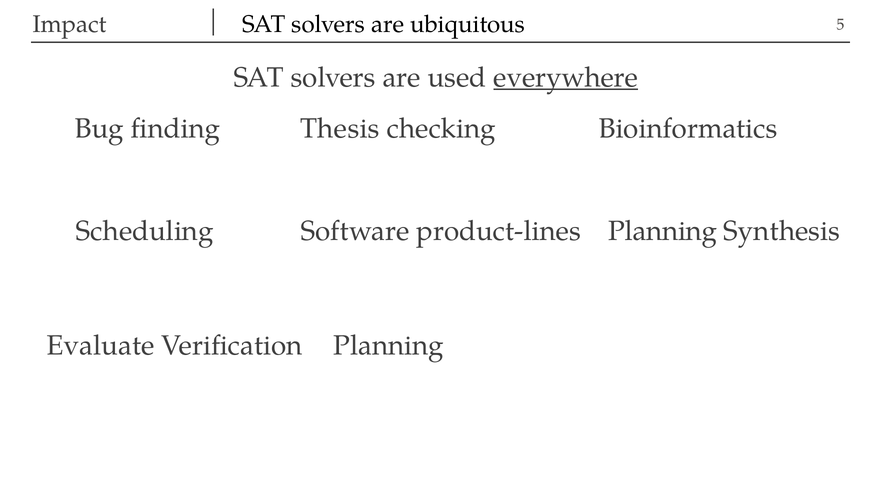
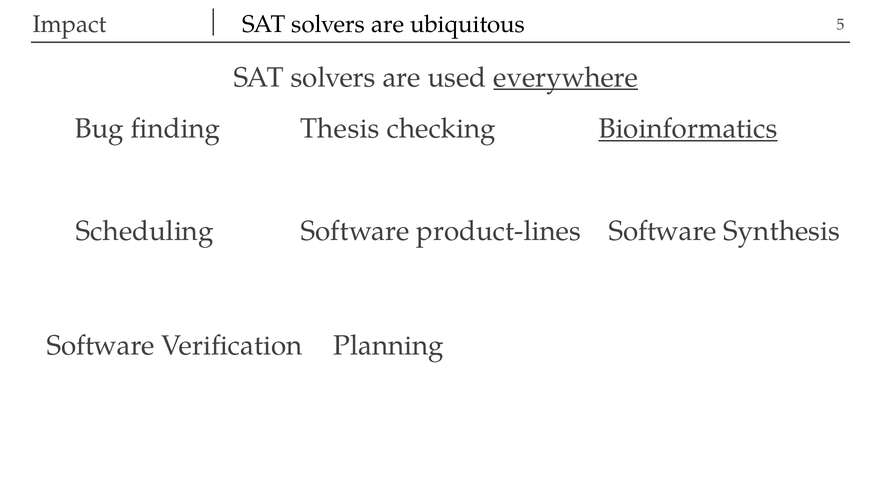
Bioinformatics underline: none -> present
product-lines Planning: Planning -> Software
Evaluate at (101, 345): Evaluate -> Software
